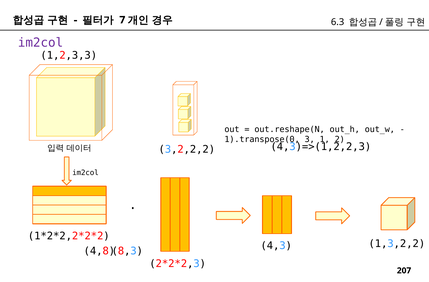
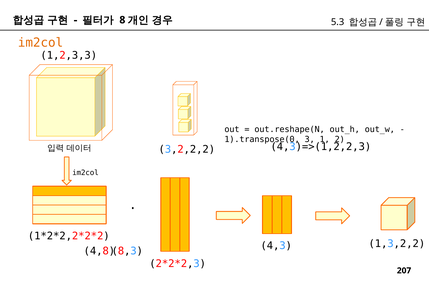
7: 7 -> 8
6.3: 6.3 -> 5.3
im2col at (41, 43) colour: purple -> orange
